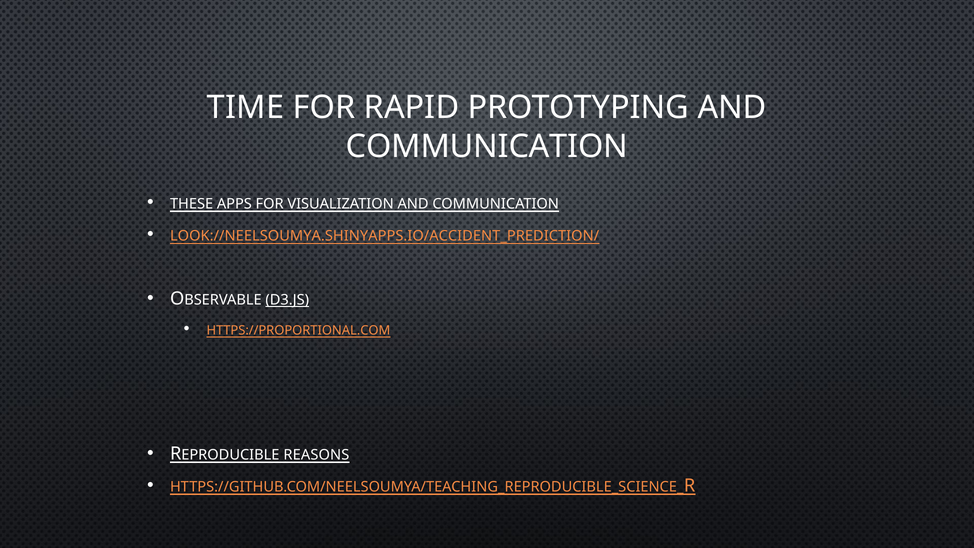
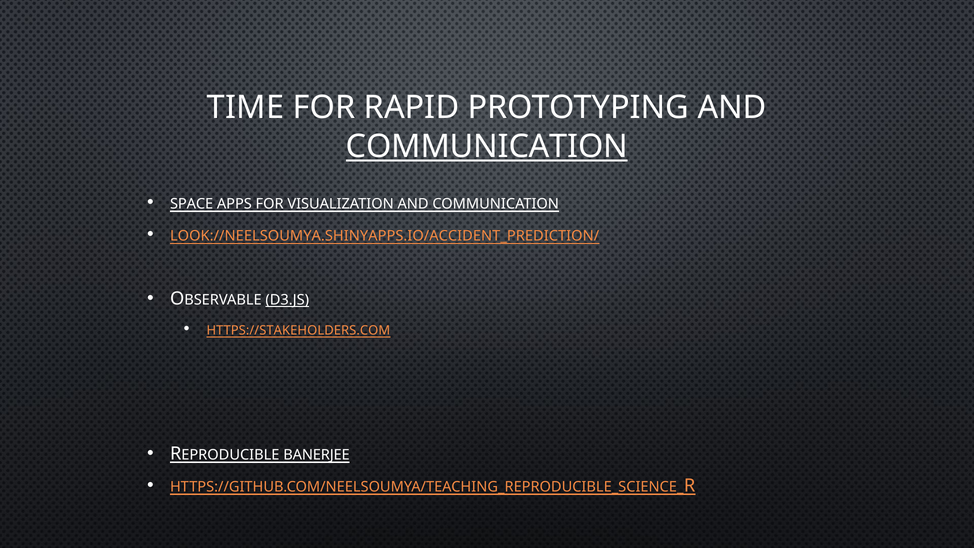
COMMUNICATION at (487, 147) underline: none -> present
THESE: THESE -> SPACE
HTTPS://PROPORTIONAL.COM: HTTPS://PROPORTIONAL.COM -> HTTPS://STAKEHOLDERS.COM
REASONS: REASONS -> BANERJEE
